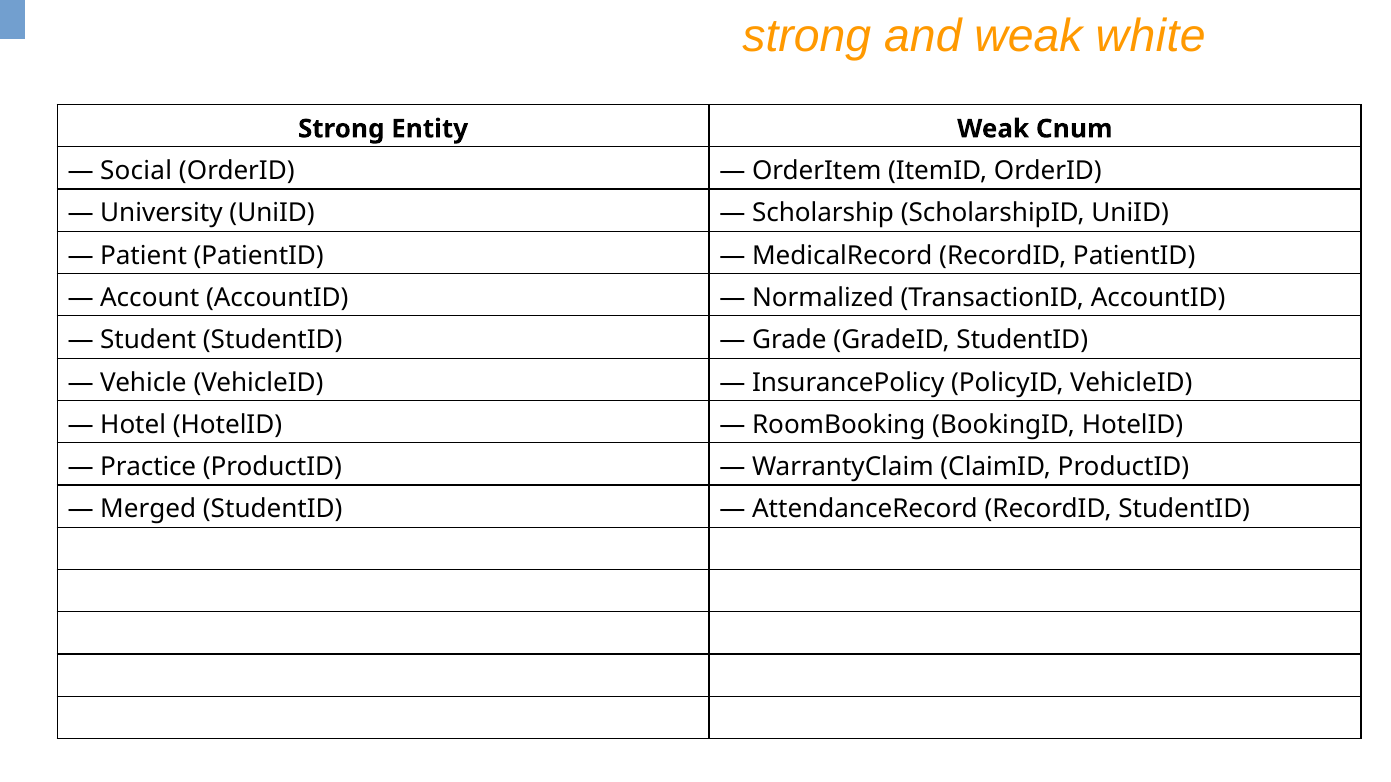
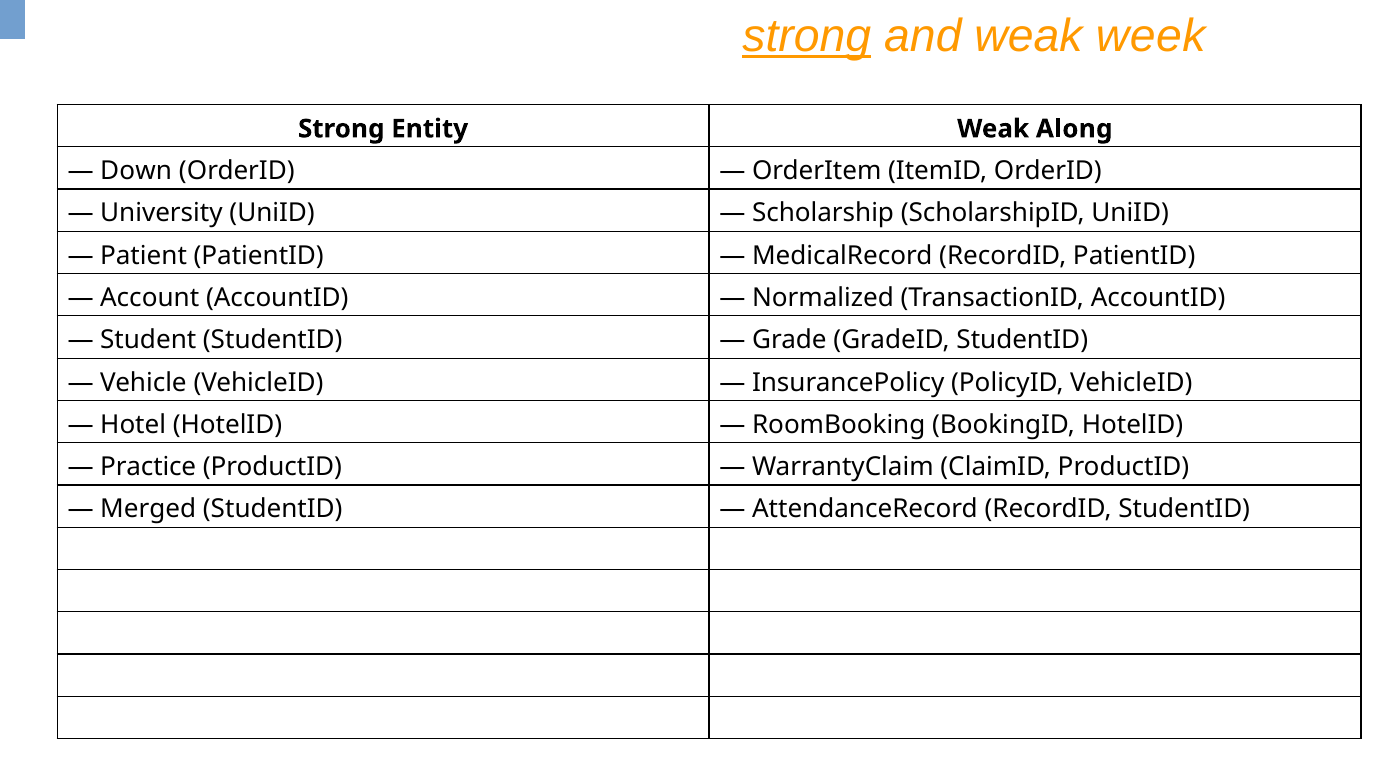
strong at (807, 36) underline: none -> present
white: white -> week
Cnum: Cnum -> Along
Social: Social -> Down
